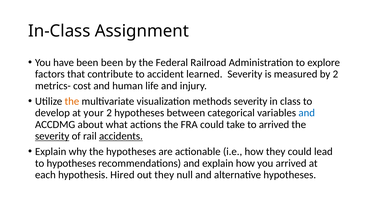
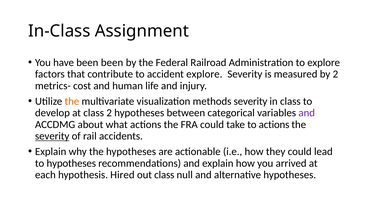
accident learned: learned -> explore
at your: your -> class
and at (307, 113) colour: blue -> purple
to arrived: arrived -> actions
accidents underline: present -> none
out they: they -> class
